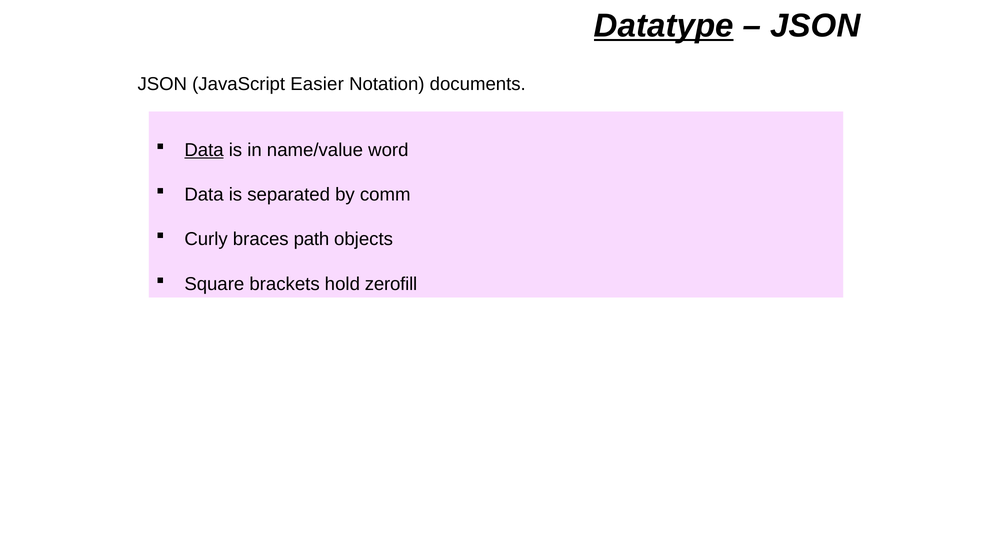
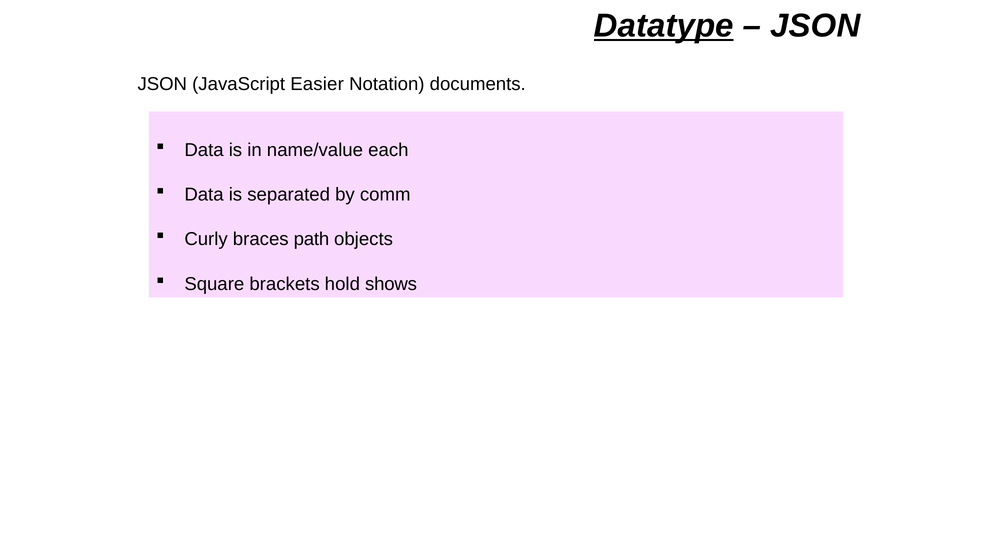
Data at (204, 150) underline: present -> none
word: word -> each
zerofill: zerofill -> shows
